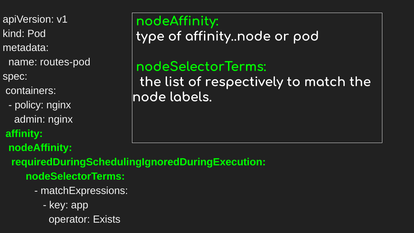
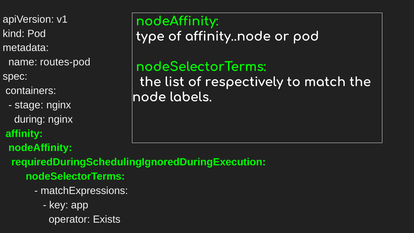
policy: policy -> stage
admin: admin -> during
